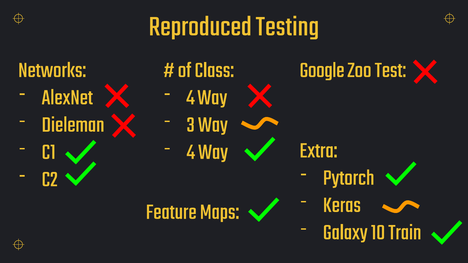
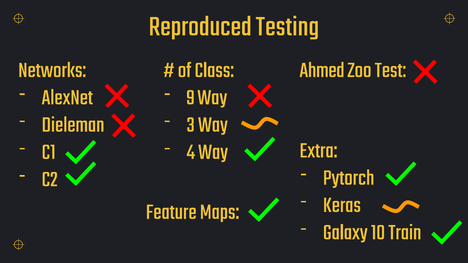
Google: Google -> Ahmed
4 at (190, 97): 4 -> 9
